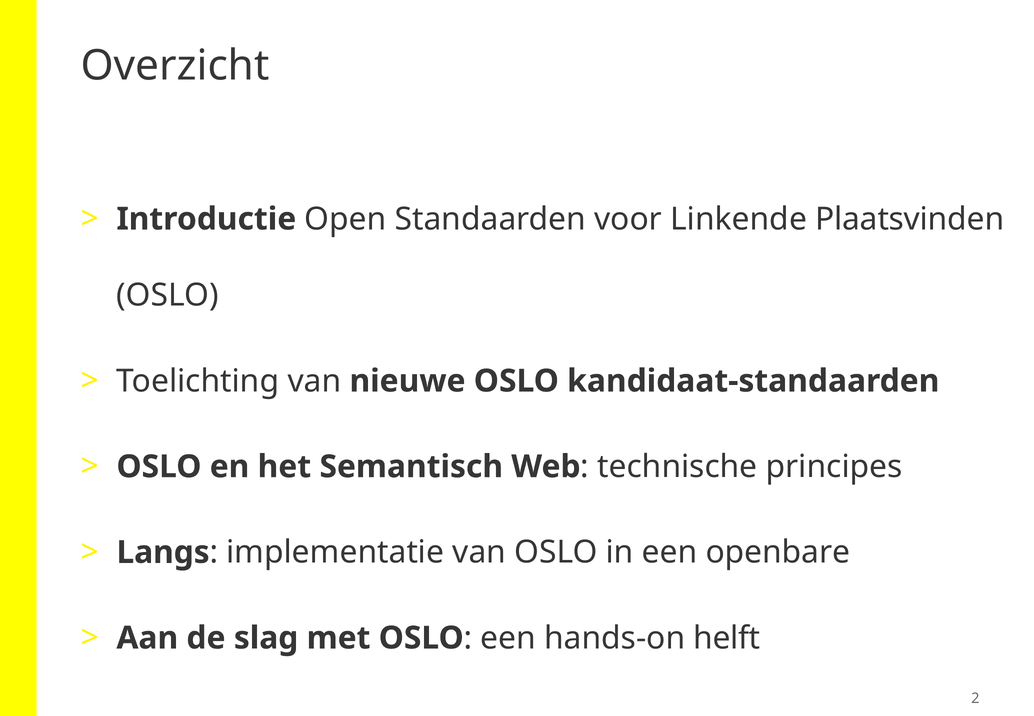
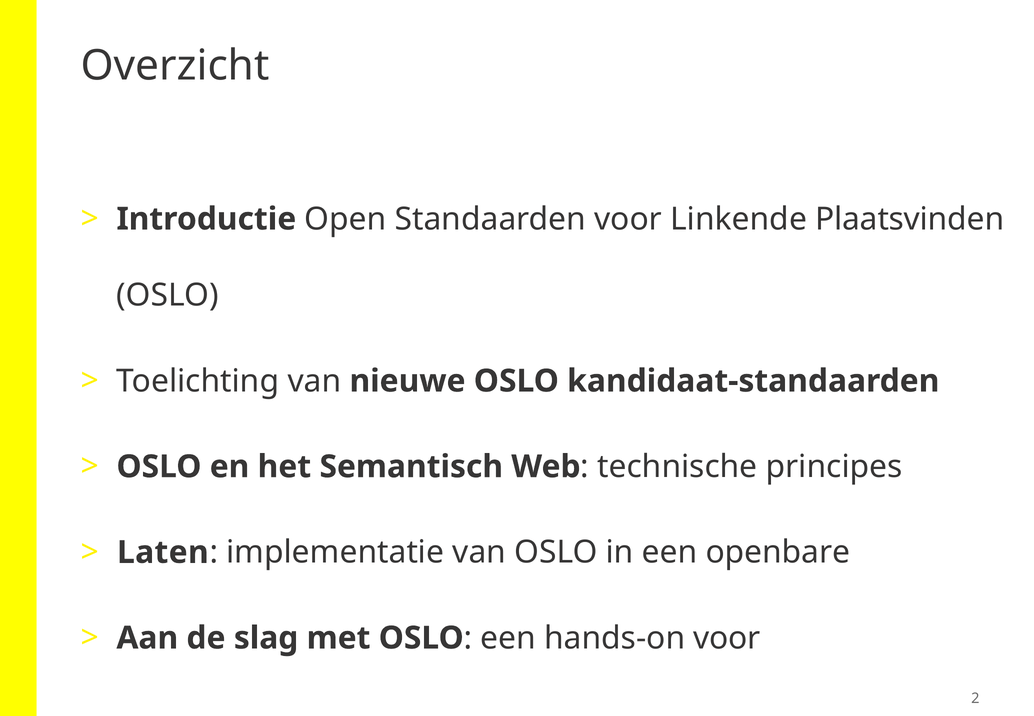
Langs: Langs -> Laten
hands-on helft: helft -> voor
